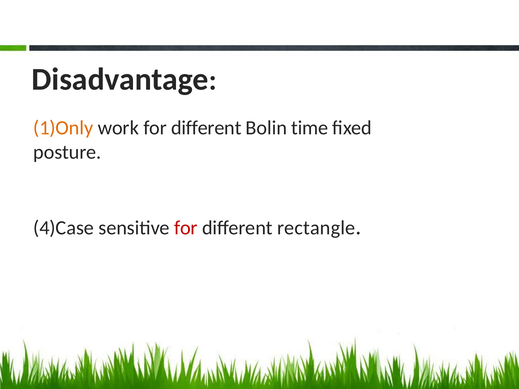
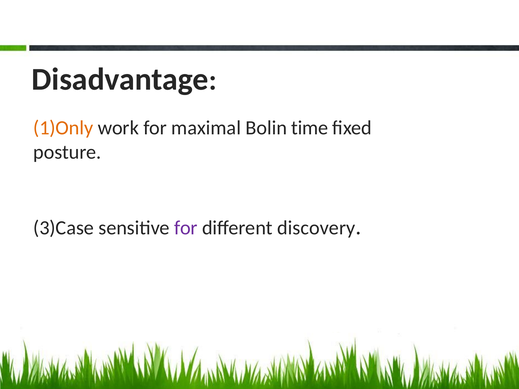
work for different: different -> maximal
4)Case: 4)Case -> 3)Case
for at (186, 228) colour: red -> purple
rectangle: rectangle -> discovery
